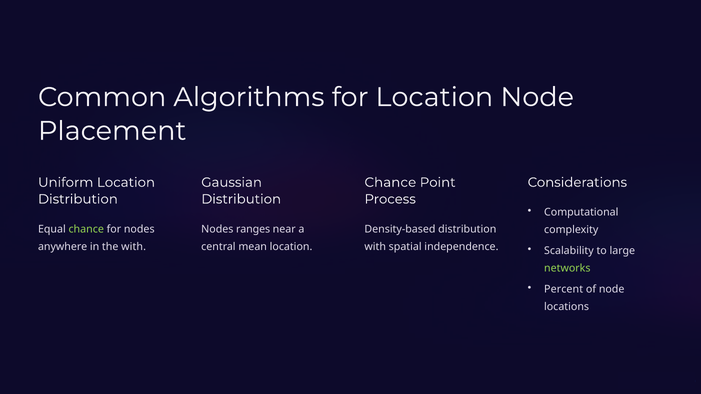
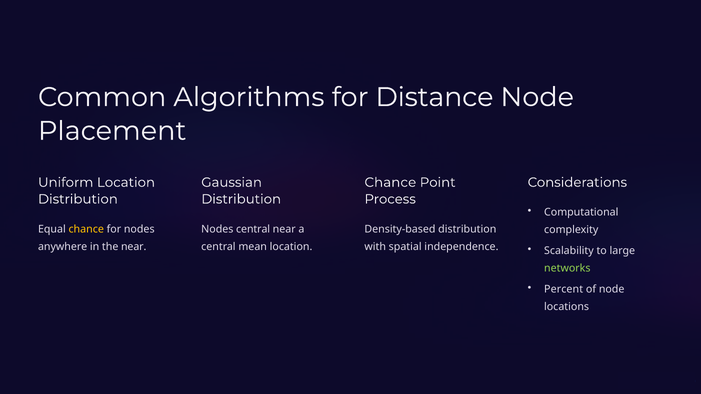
for Location: Location -> Distance
chance at (86, 229) colour: light green -> yellow
Nodes ranges: ranges -> central
the with: with -> near
